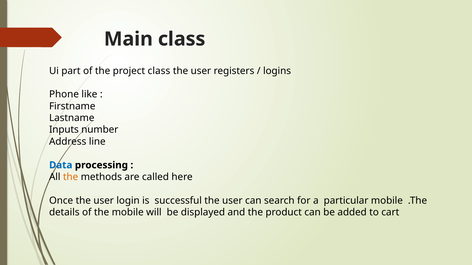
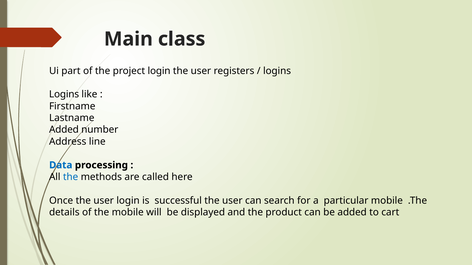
project class: class -> login
Phone at (64, 95): Phone -> Logins
Inputs at (64, 130): Inputs -> Added
the at (71, 177) colour: orange -> blue
